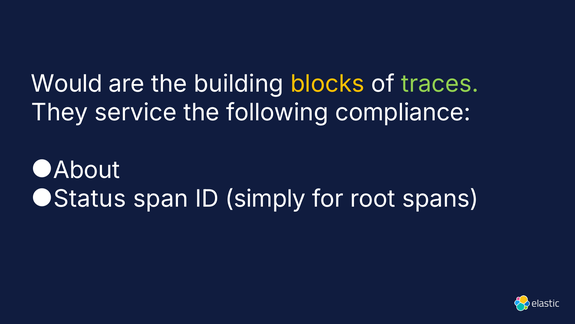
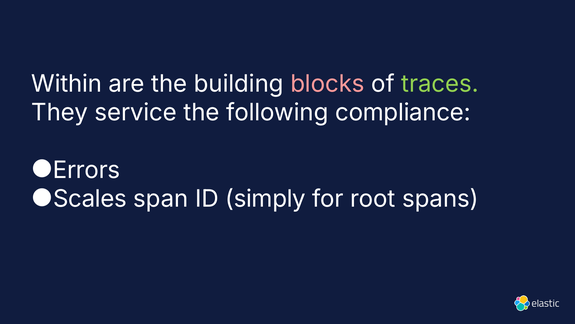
Would: Would -> Within
blocks colour: yellow -> pink
About: About -> Errors
Status: Status -> Scales
